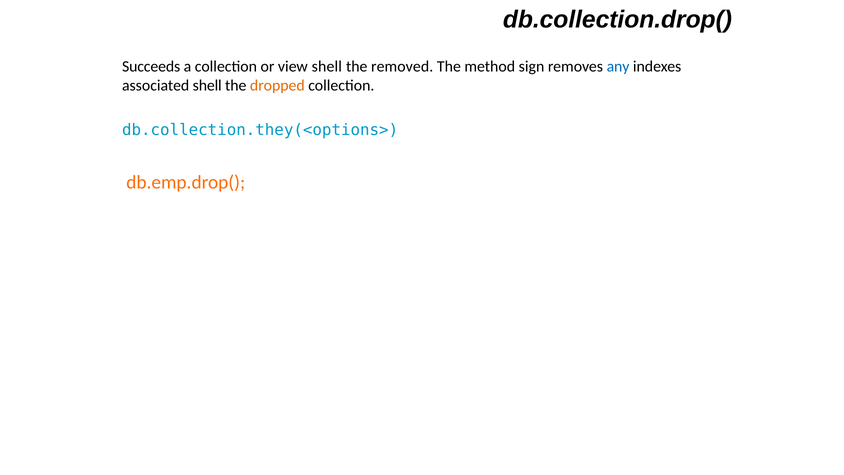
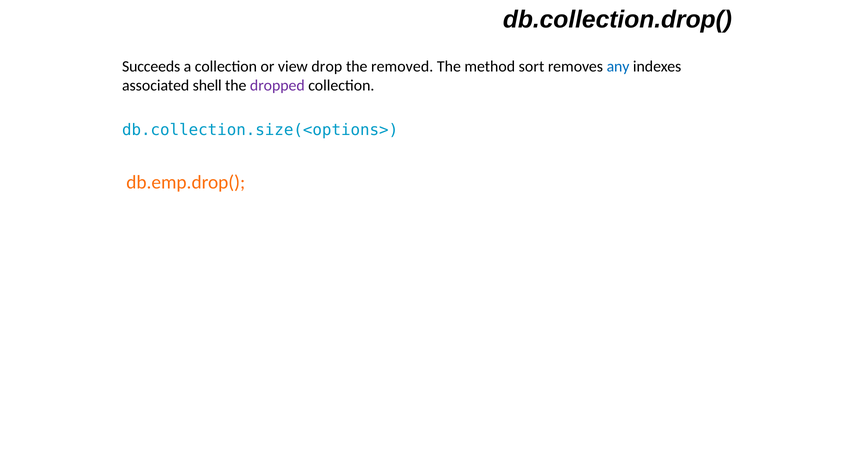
view shell: shell -> drop
sign: sign -> sort
dropped colour: orange -> purple
db.collection.they(<options>: db.collection.they(<options> -> db.collection.size(<options>
